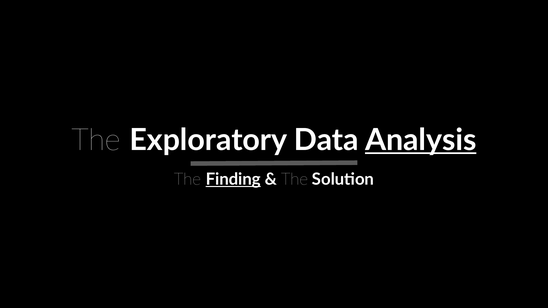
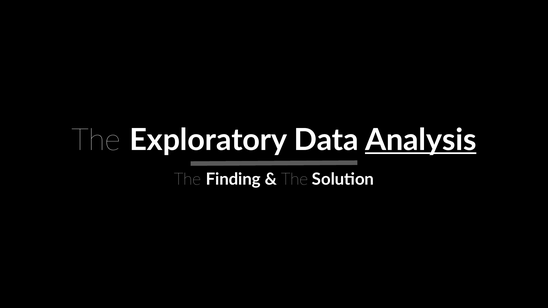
Finding underline: present -> none
